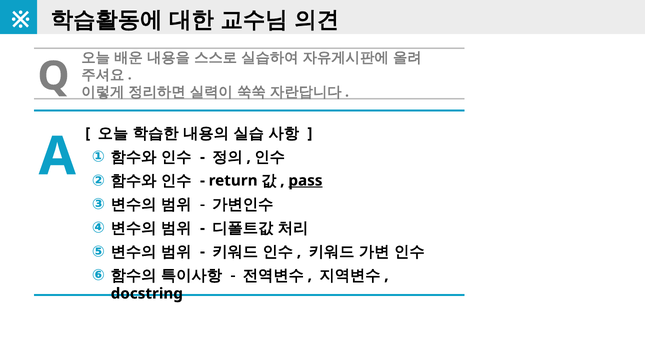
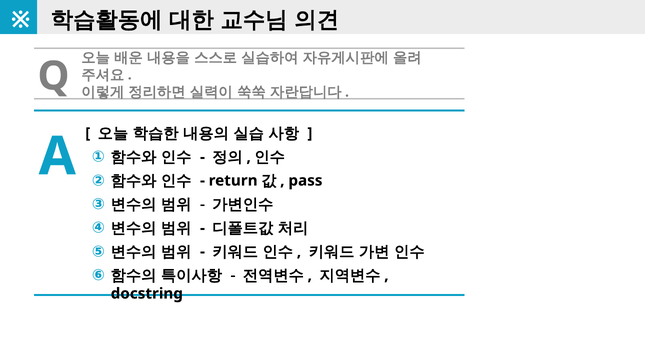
pass underline: present -> none
